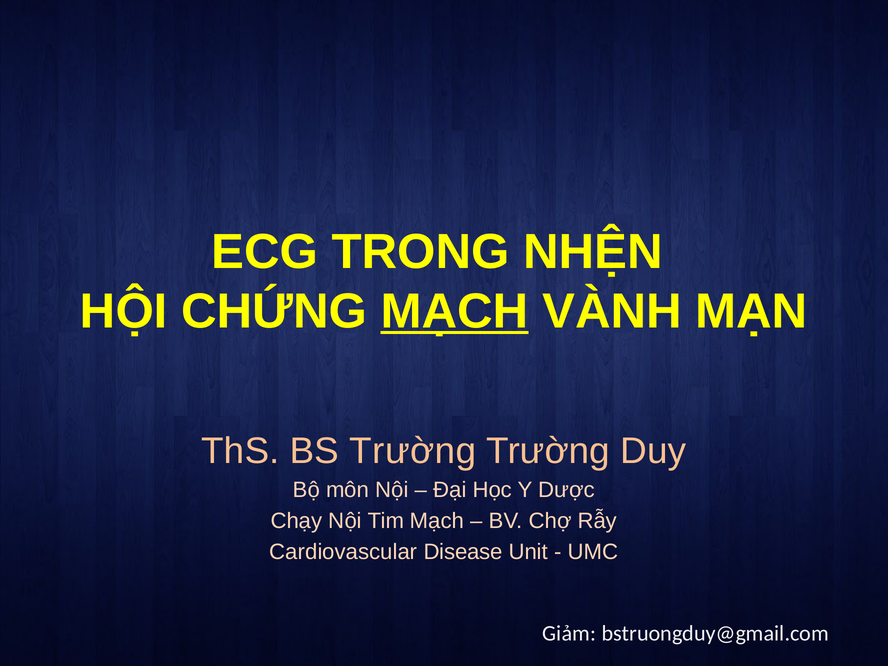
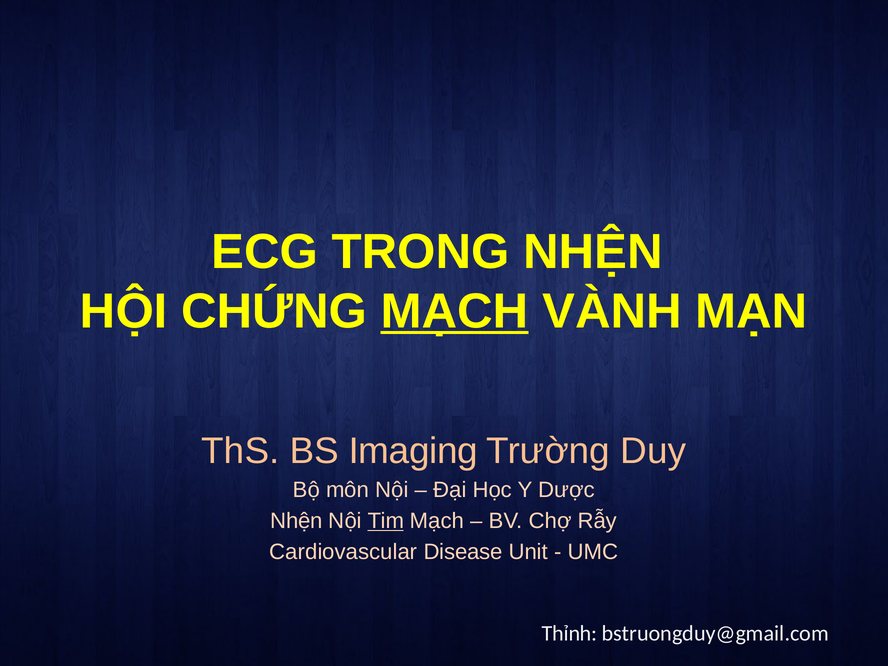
BS Trường: Trường -> Imaging
Chạy at (296, 521): Chạy -> Nhện
Tim underline: none -> present
Giảm: Giảm -> Thỉnh
